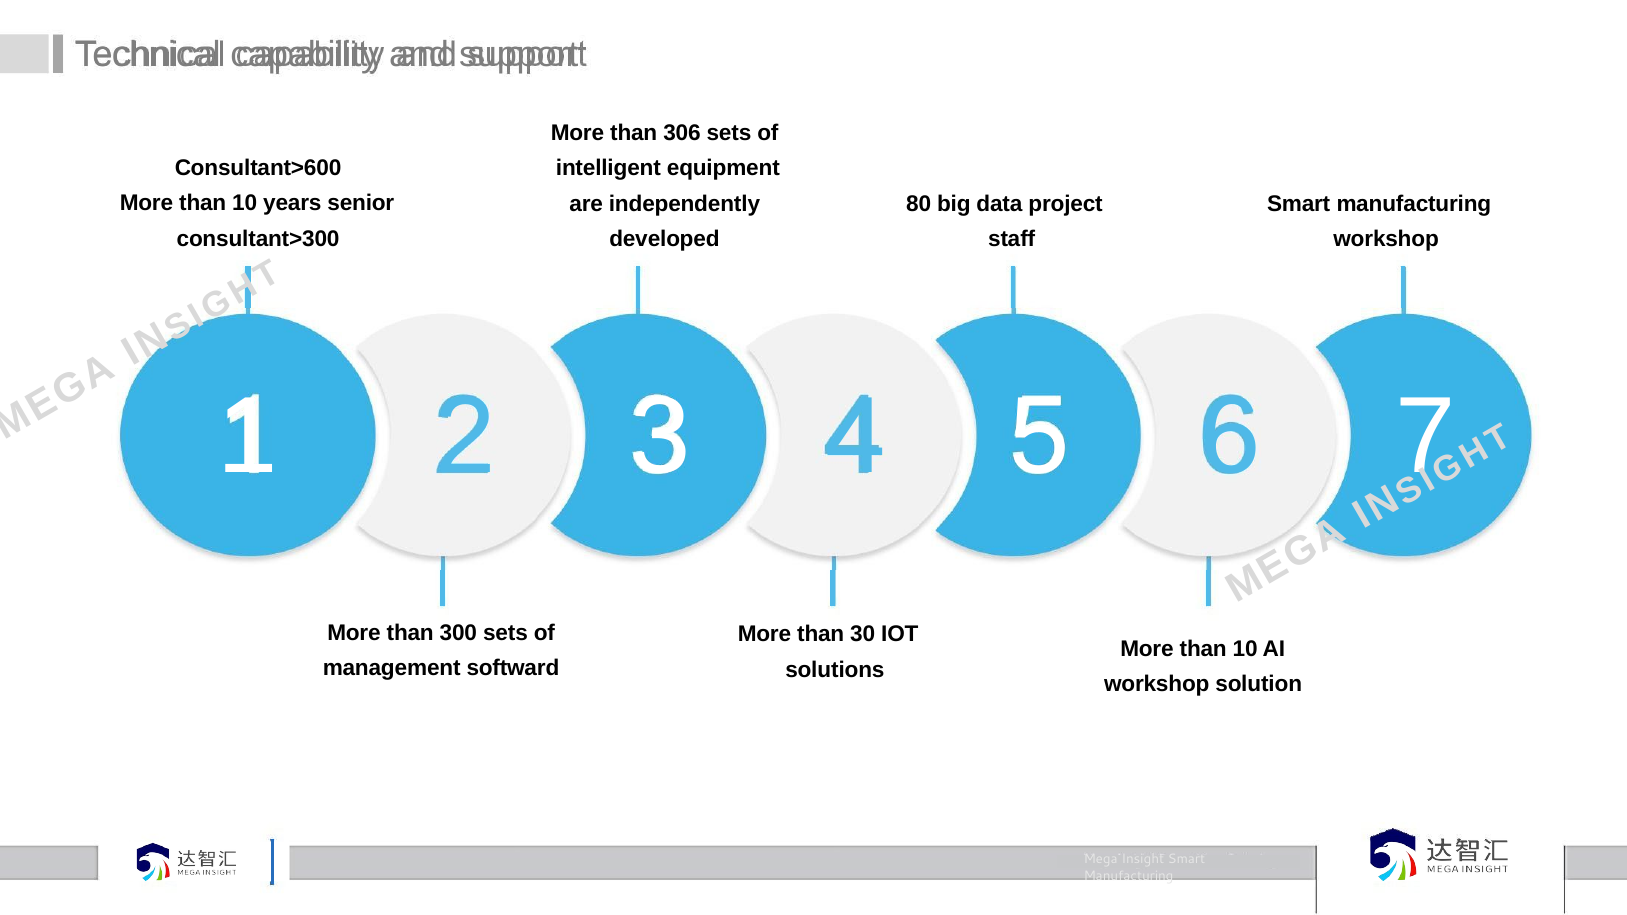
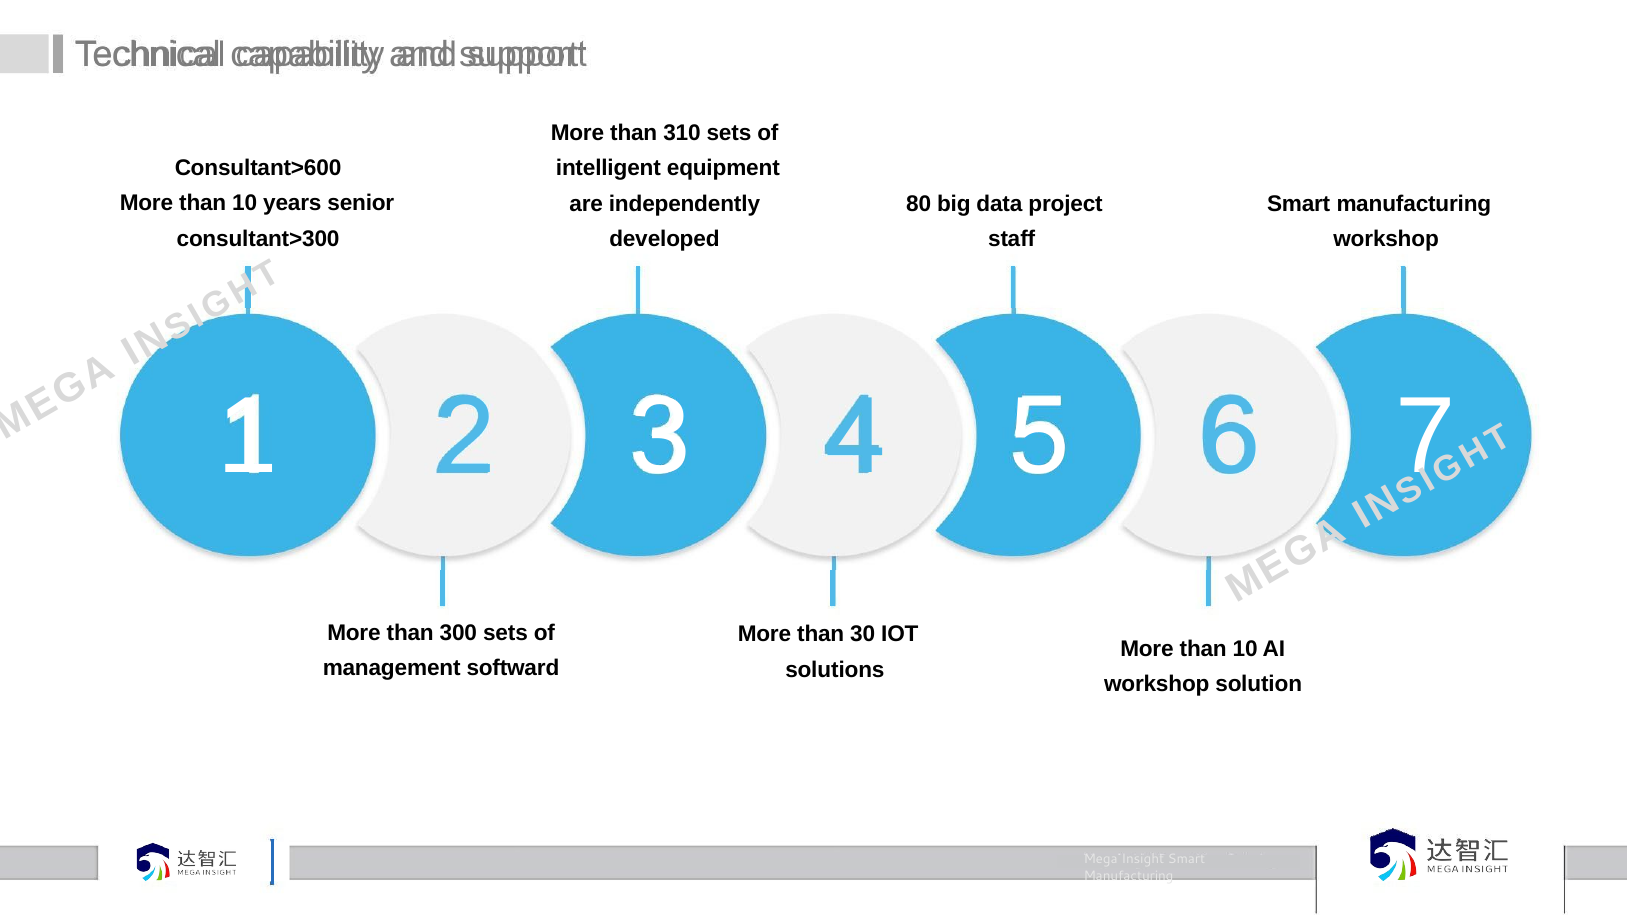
306: 306 -> 310
